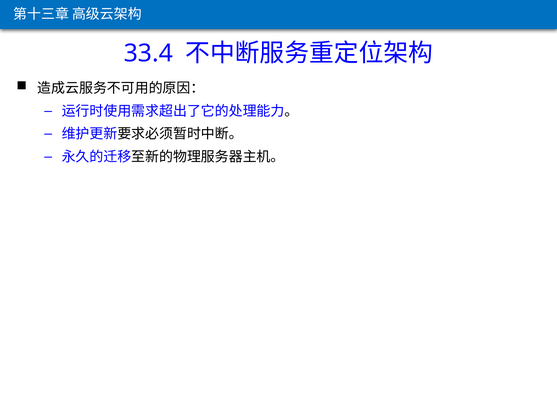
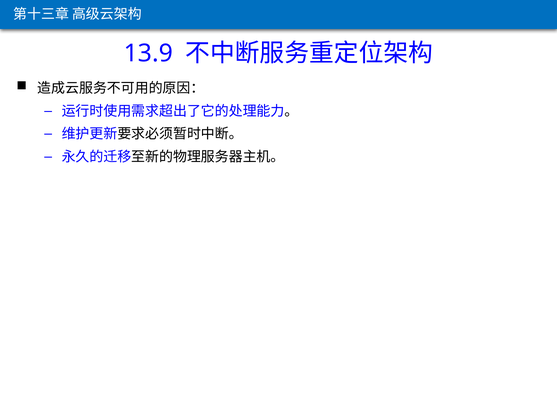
33.4: 33.4 -> 13.9
